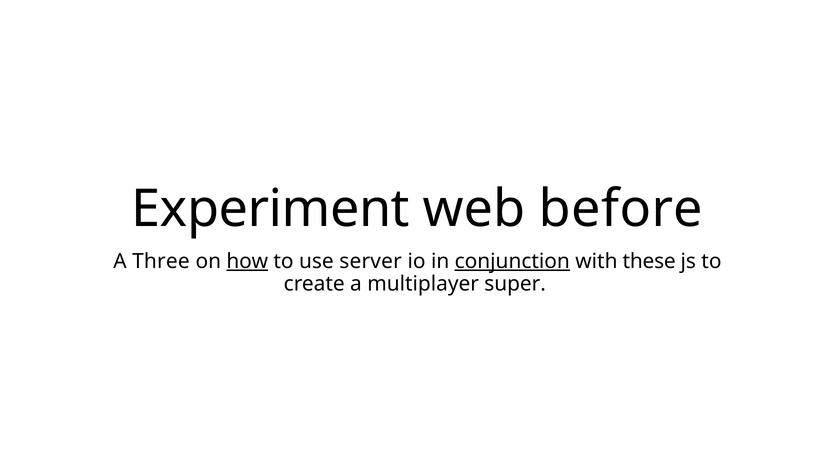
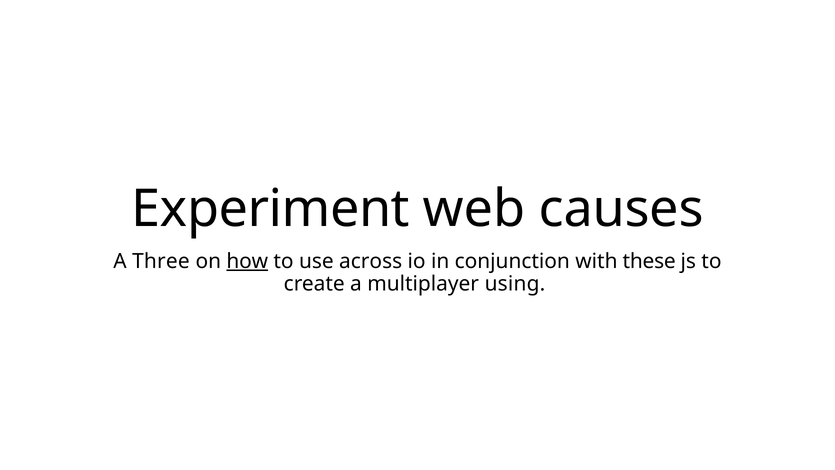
before: before -> causes
server: server -> across
conjunction underline: present -> none
super: super -> using
